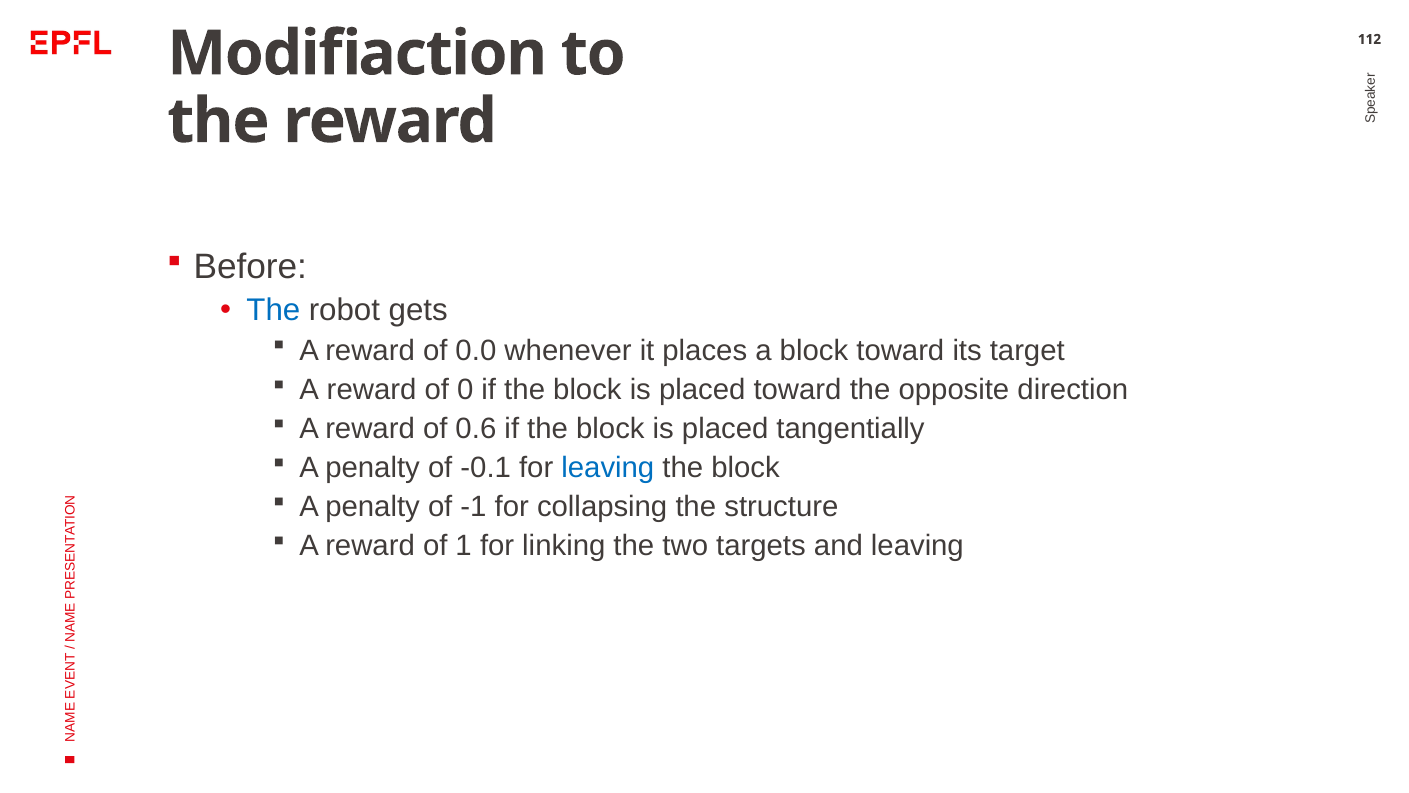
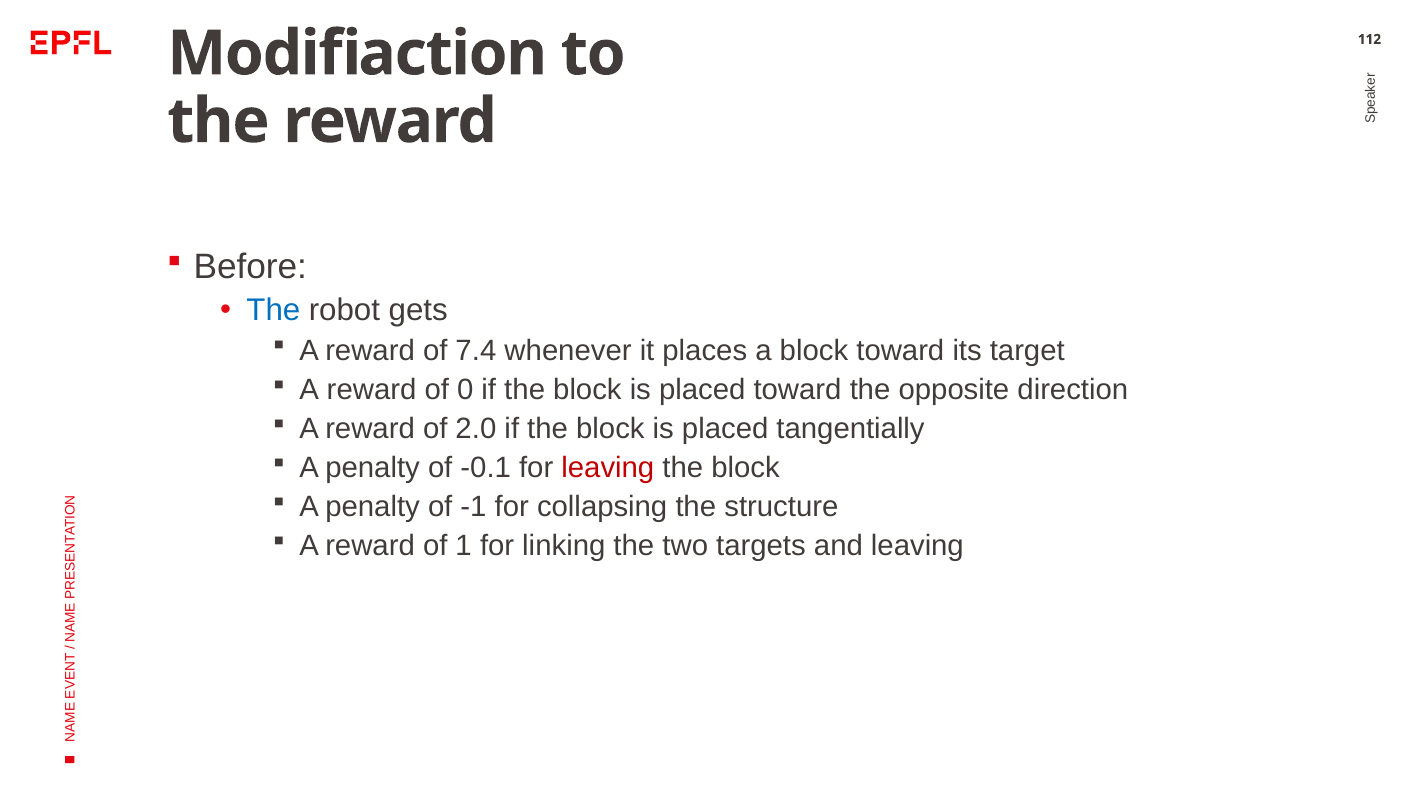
0.0: 0.0 -> 7.4
0.6: 0.6 -> 2.0
leaving at (608, 467) colour: blue -> red
